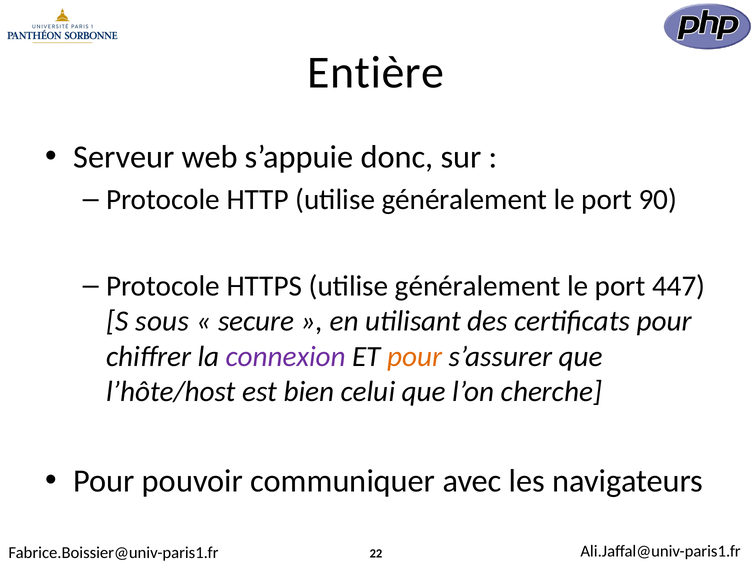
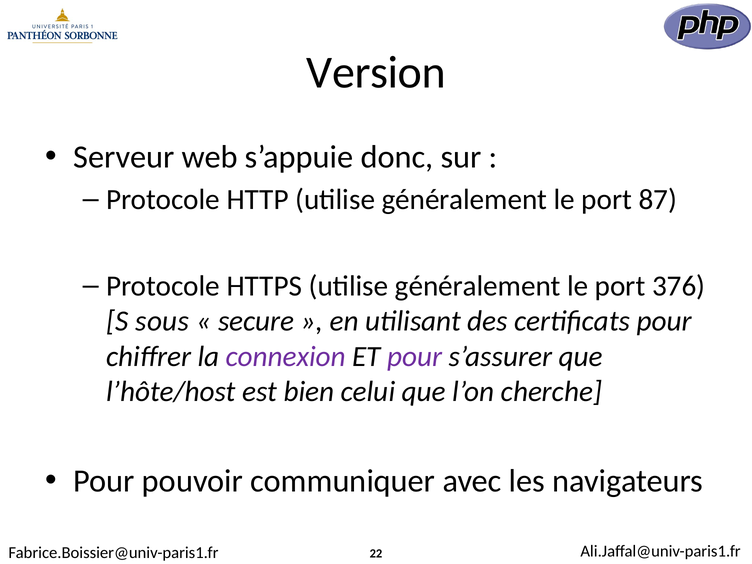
Entière: Entière -> Version
90: 90 -> 87
447: 447 -> 376
pour at (415, 356) colour: orange -> purple
